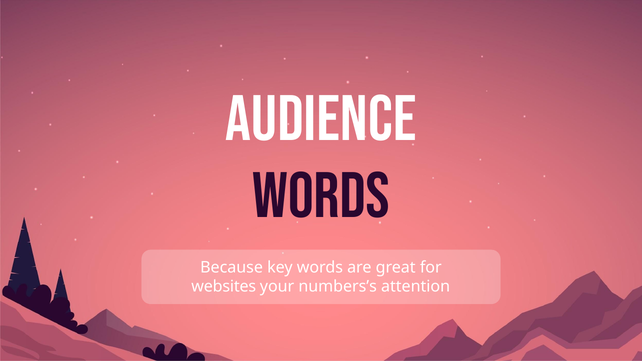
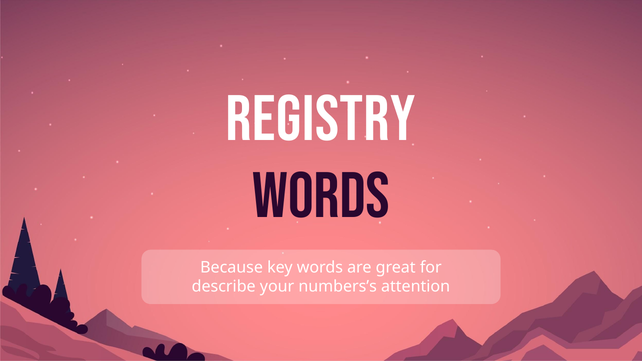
AUDIENCE: AUDIENCE -> REGISTRY
websites: websites -> describe
